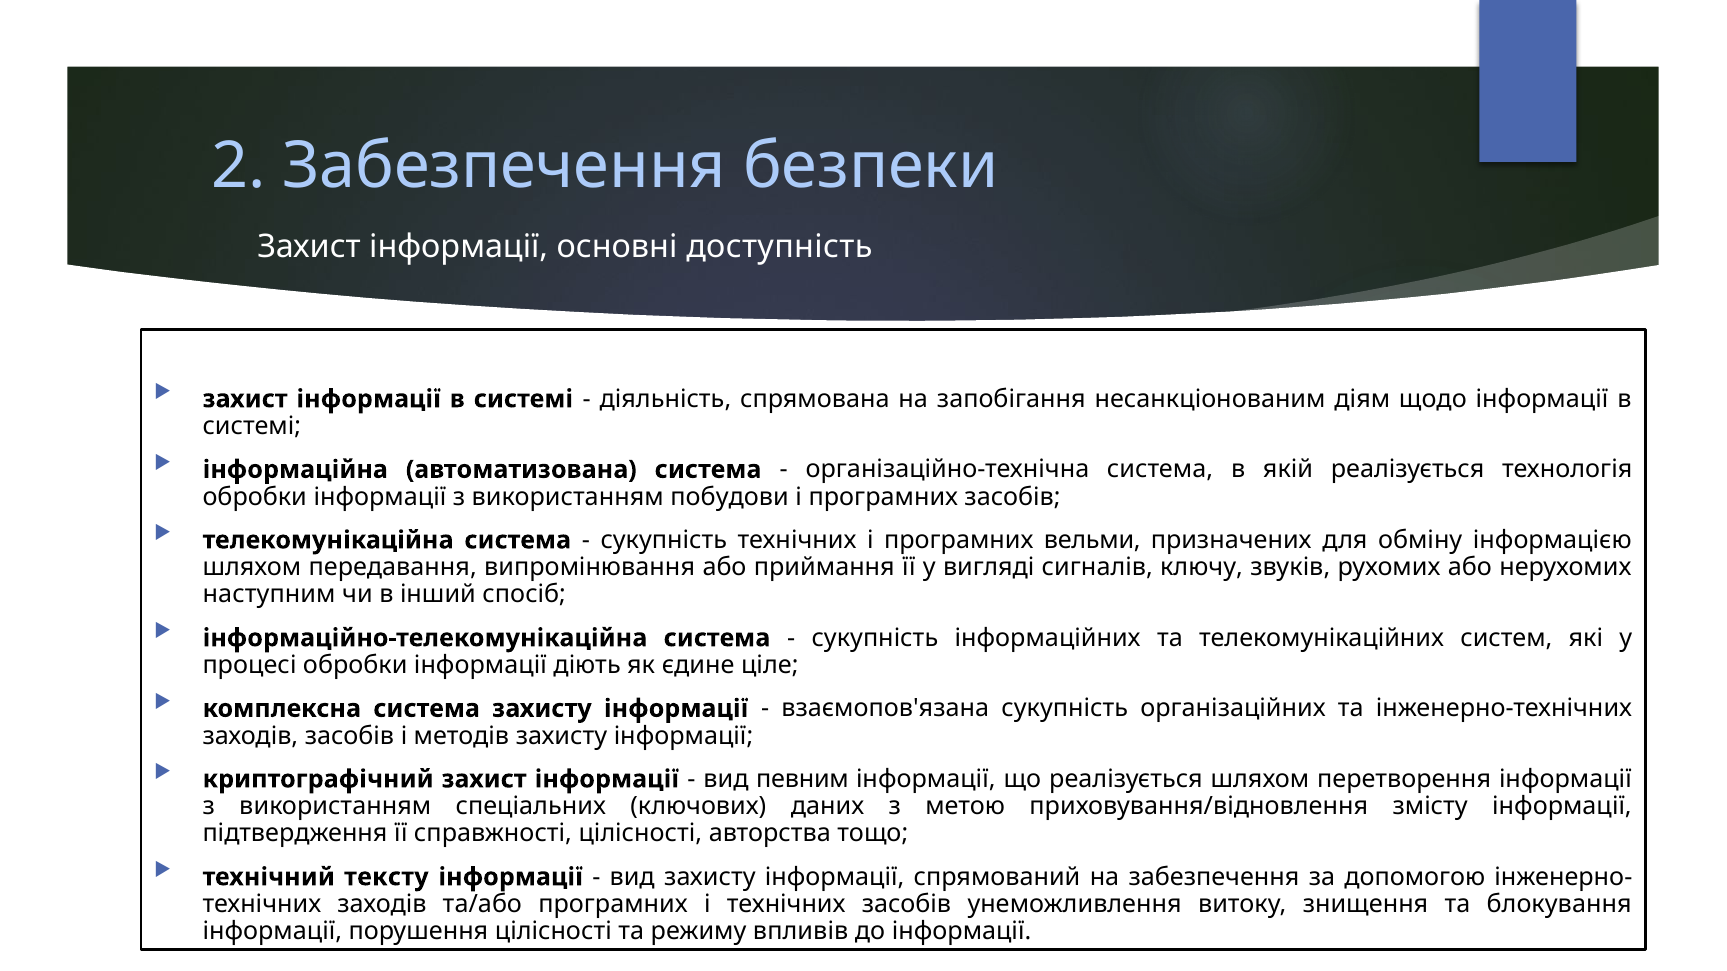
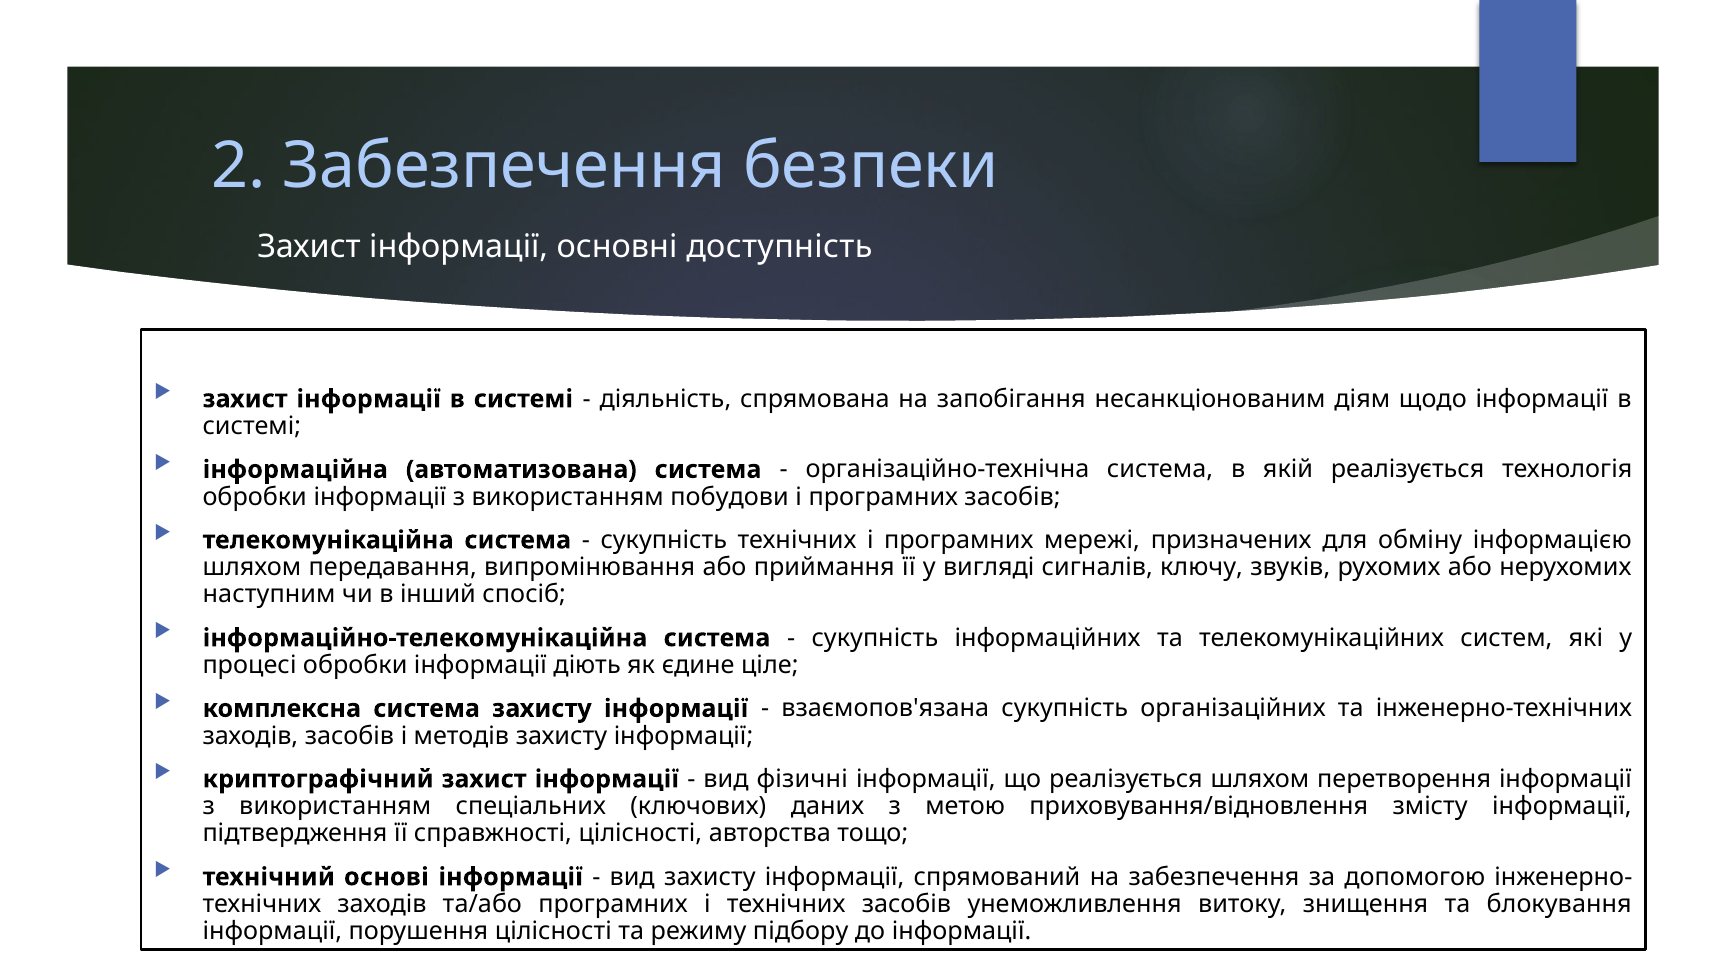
вельми: вельми -> мережі
певним: певним -> фізичні
тексту: тексту -> основі
впливів: впливів -> підбору
